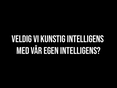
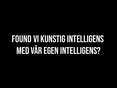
VELDIG: VELDIG -> FOUND
